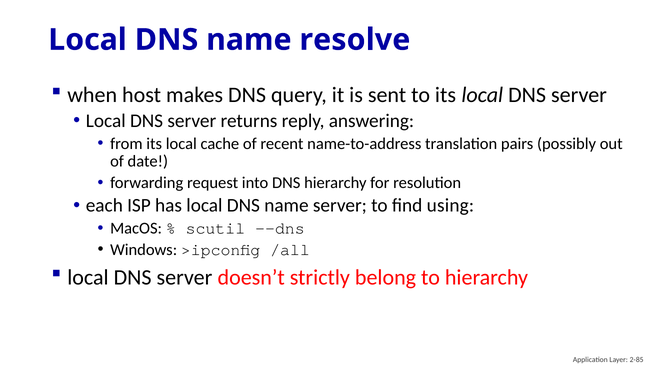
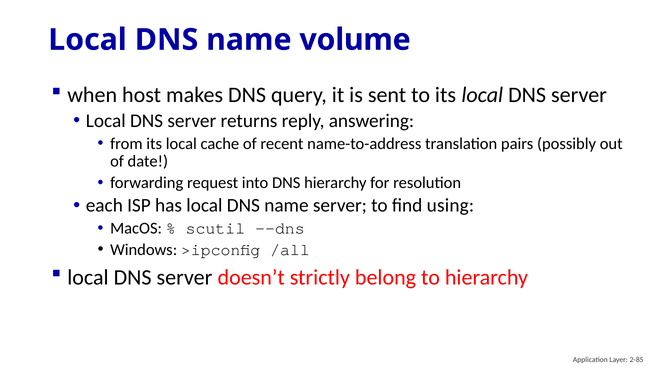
resolve: resolve -> volume
